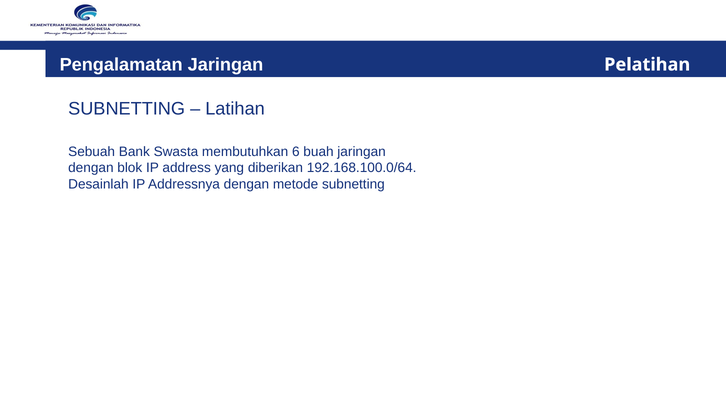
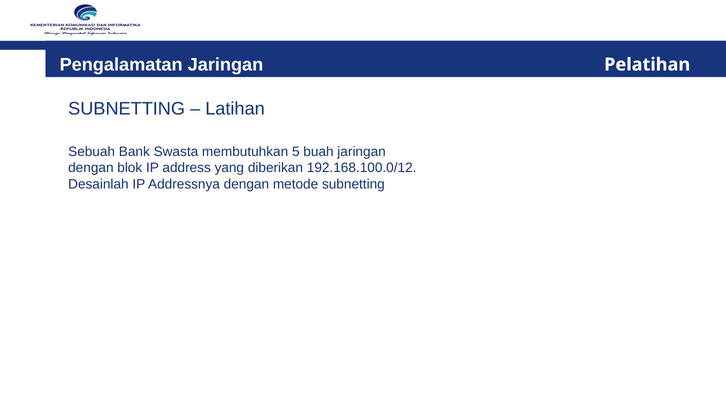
6: 6 -> 5
192.168.100.0/64: 192.168.100.0/64 -> 192.168.100.0/12
